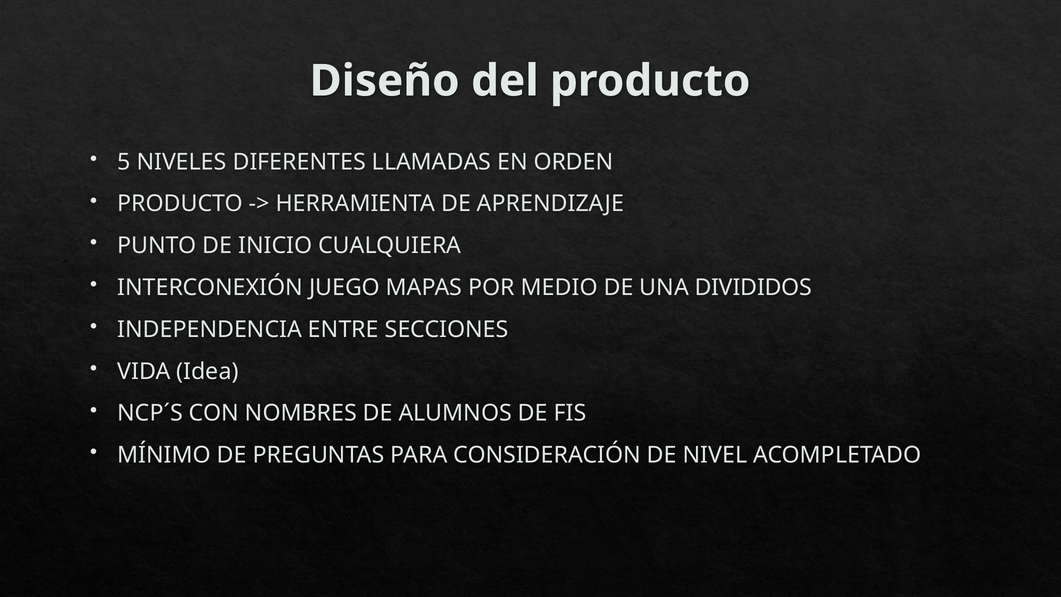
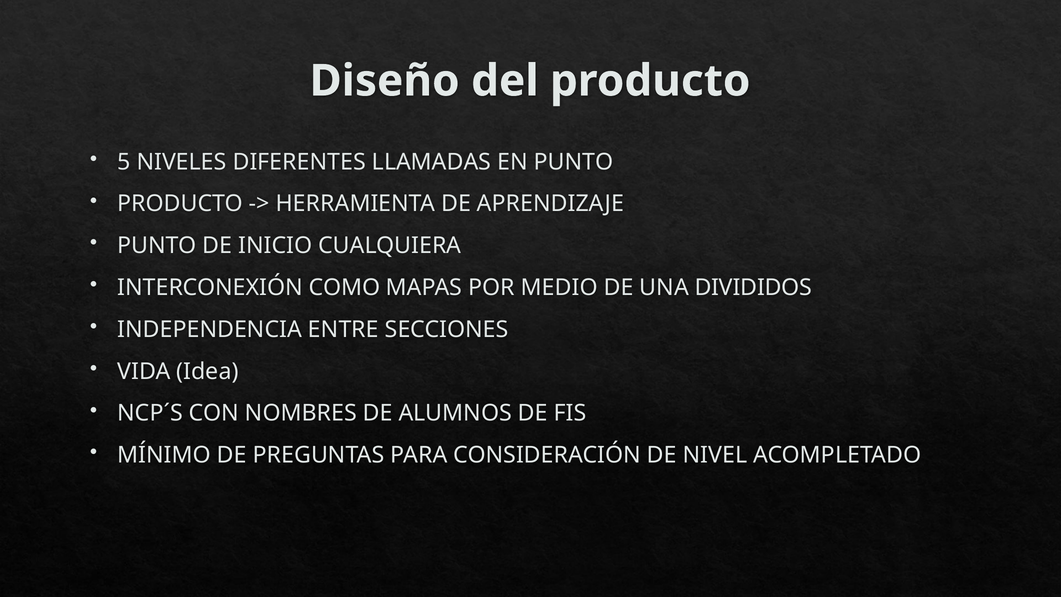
EN ORDEN: ORDEN -> PUNTO
JUEGO: JUEGO -> COMO
